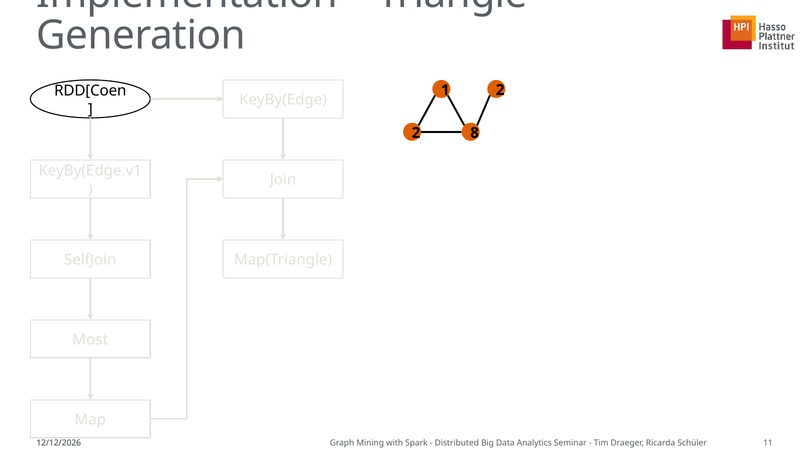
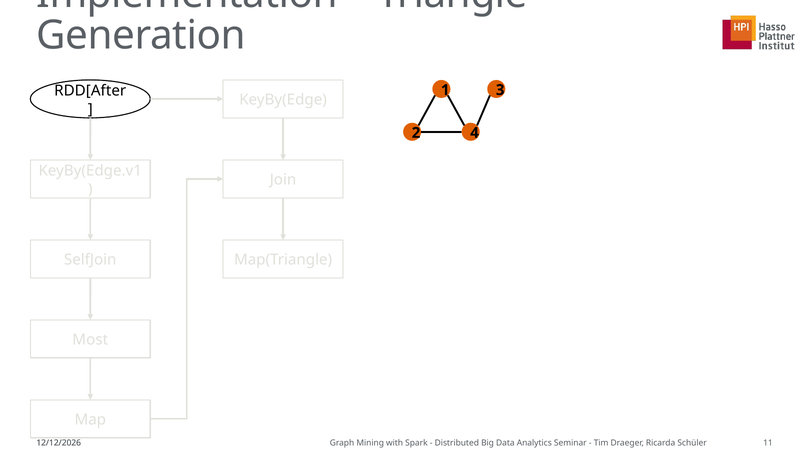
RDD[Coen: RDD[Coen -> RDD[After
1 2: 2 -> 3
8: 8 -> 4
